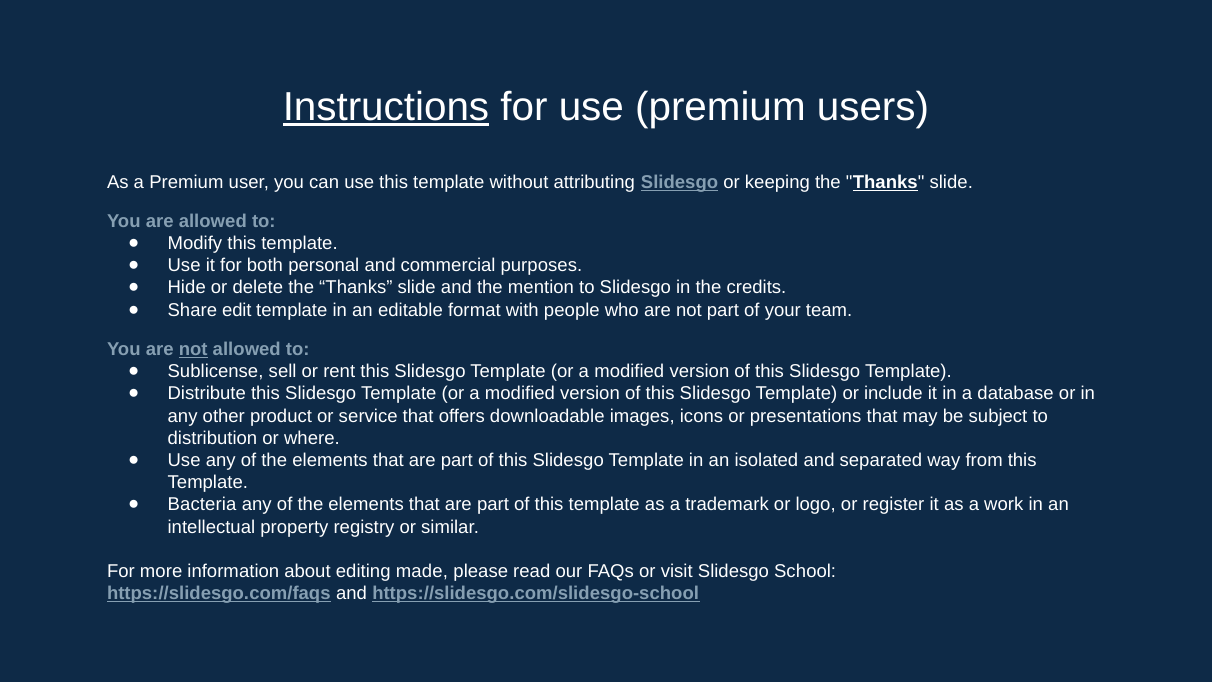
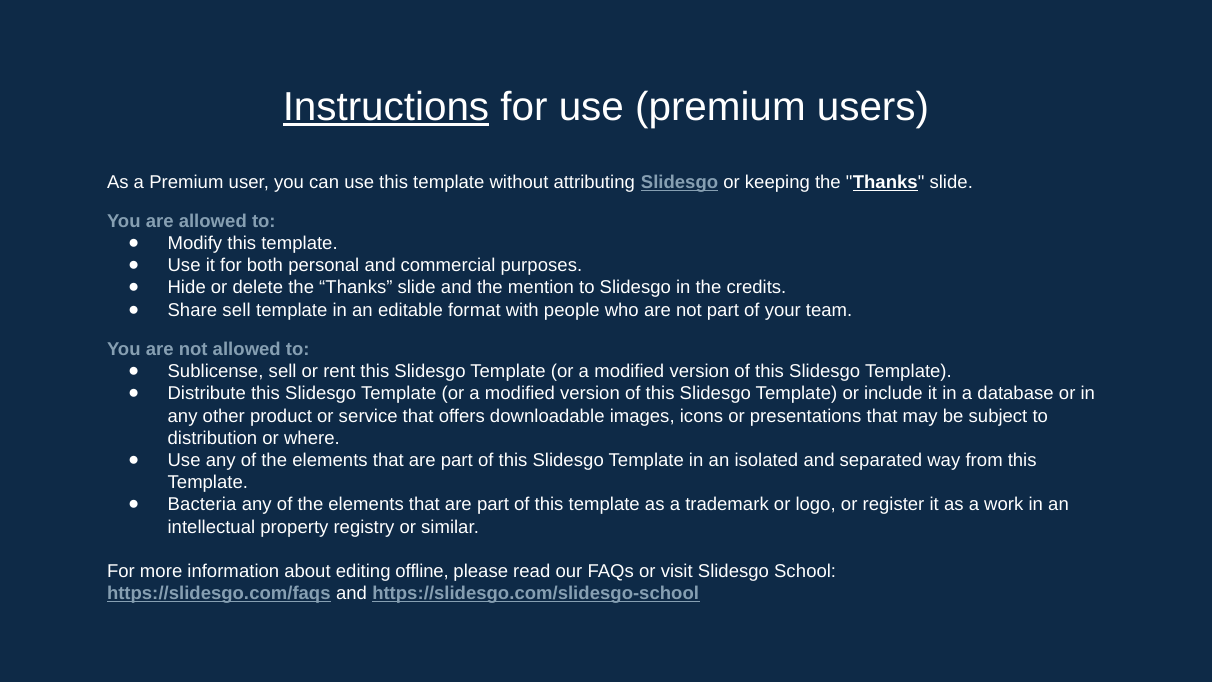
Share edit: edit -> sell
not at (193, 349) underline: present -> none
made: made -> offline
